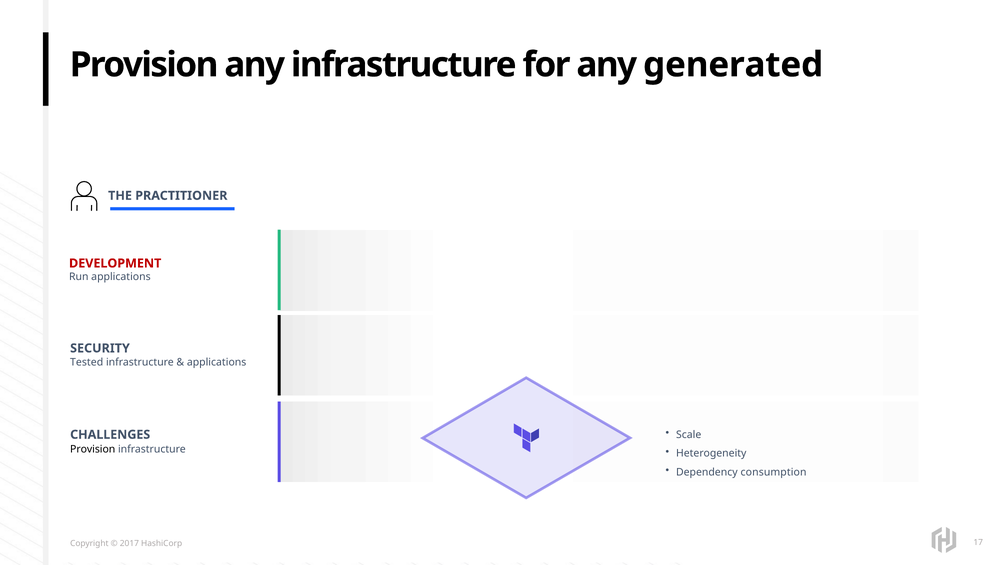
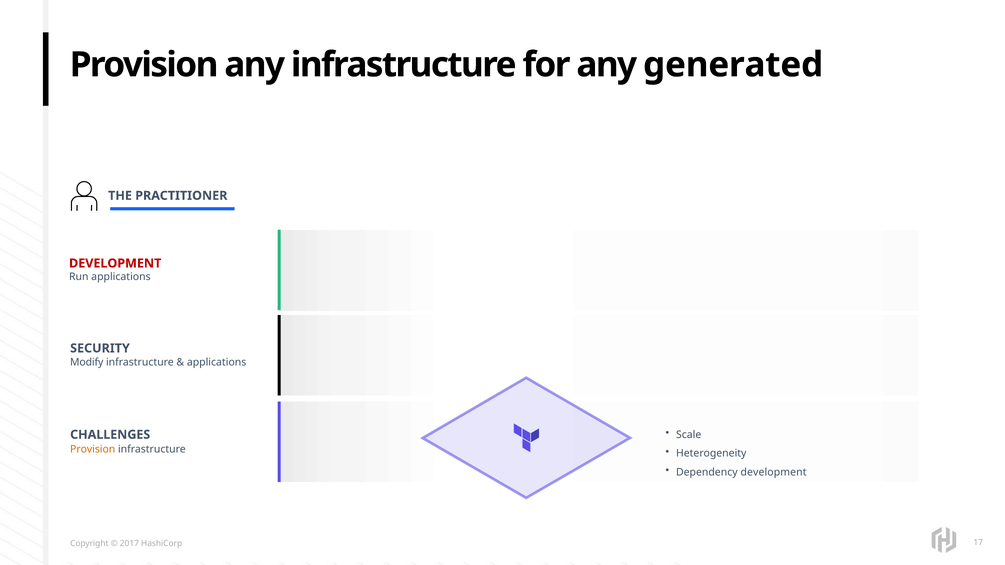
Tested: Tested -> Modify
Provision at (93, 449) colour: black -> orange
Dependency consumption: consumption -> development
